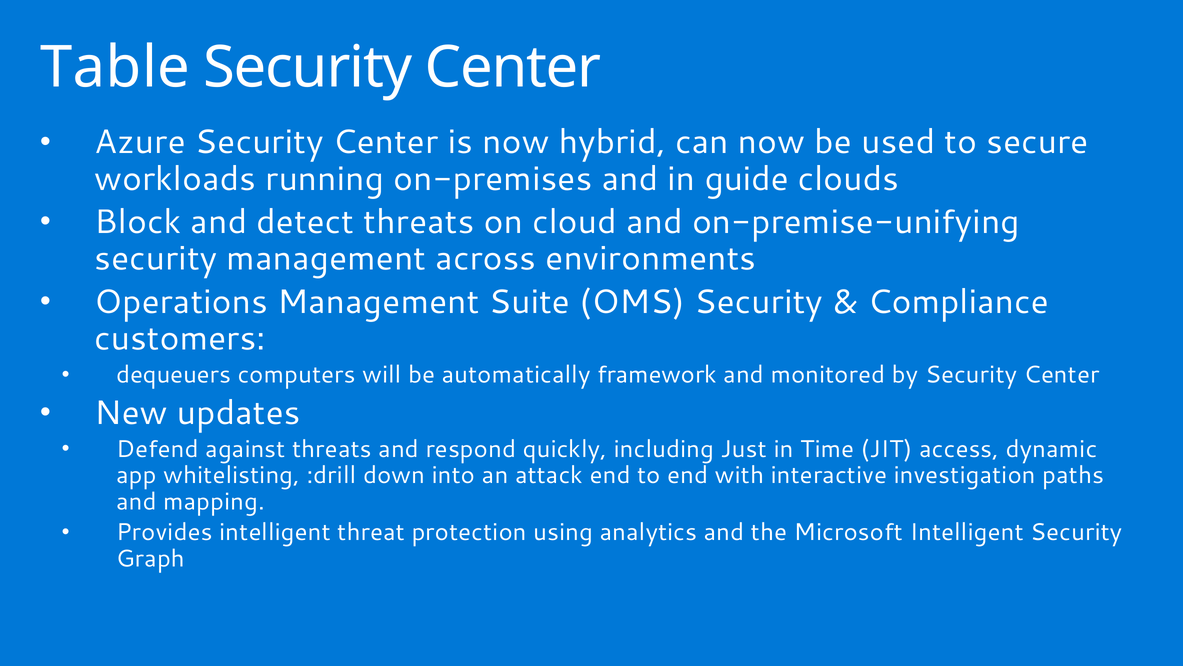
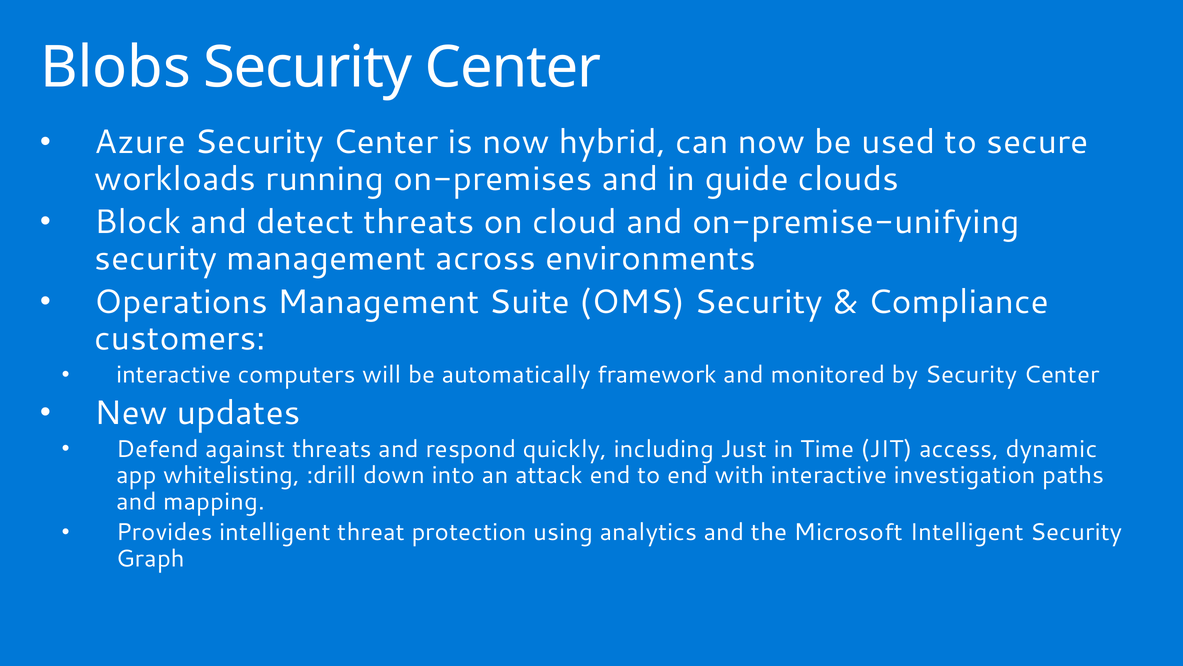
Table: Table -> Blobs
dequeuers at (174, 375): dequeuers -> interactive
